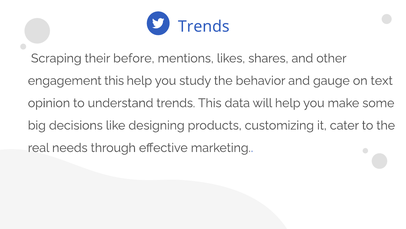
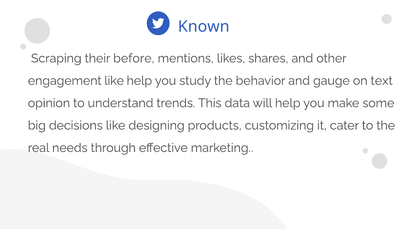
Trends at (204, 26): Trends -> Known
engagement this: this -> like
